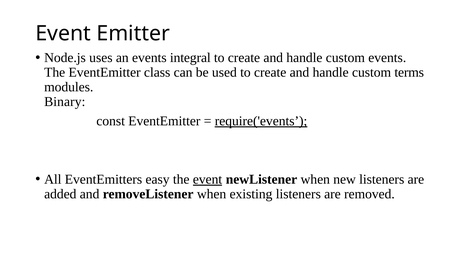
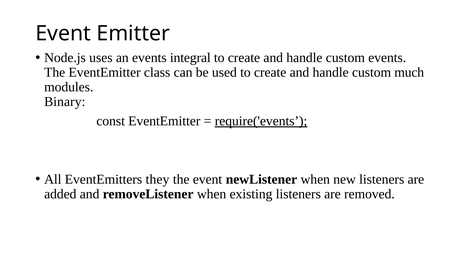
terms: terms -> much
easy: easy -> they
event at (208, 180) underline: present -> none
